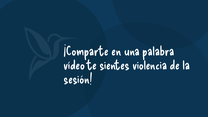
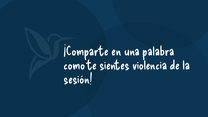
vídeo: vídeo -> como
